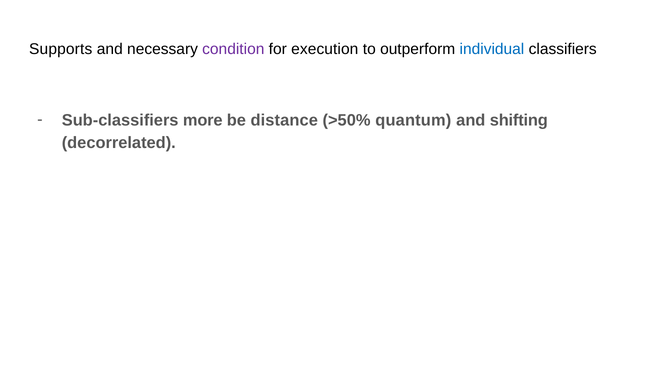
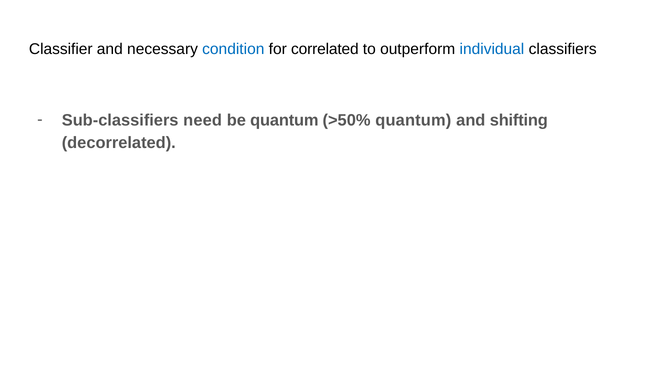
Supports: Supports -> Classifier
condition colour: purple -> blue
execution: execution -> correlated
more: more -> need
be distance: distance -> quantum
